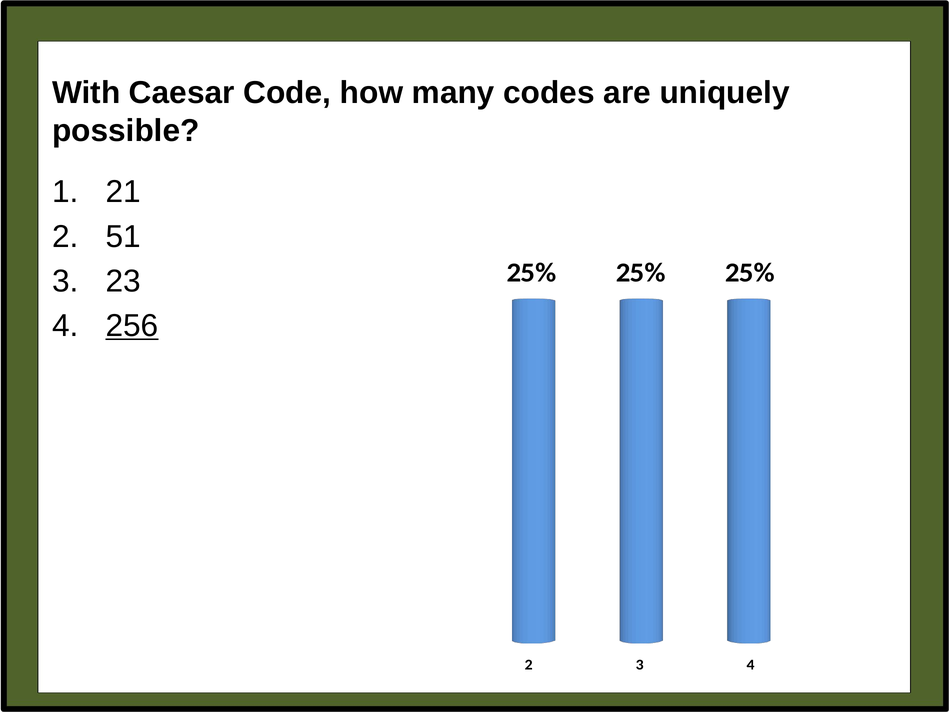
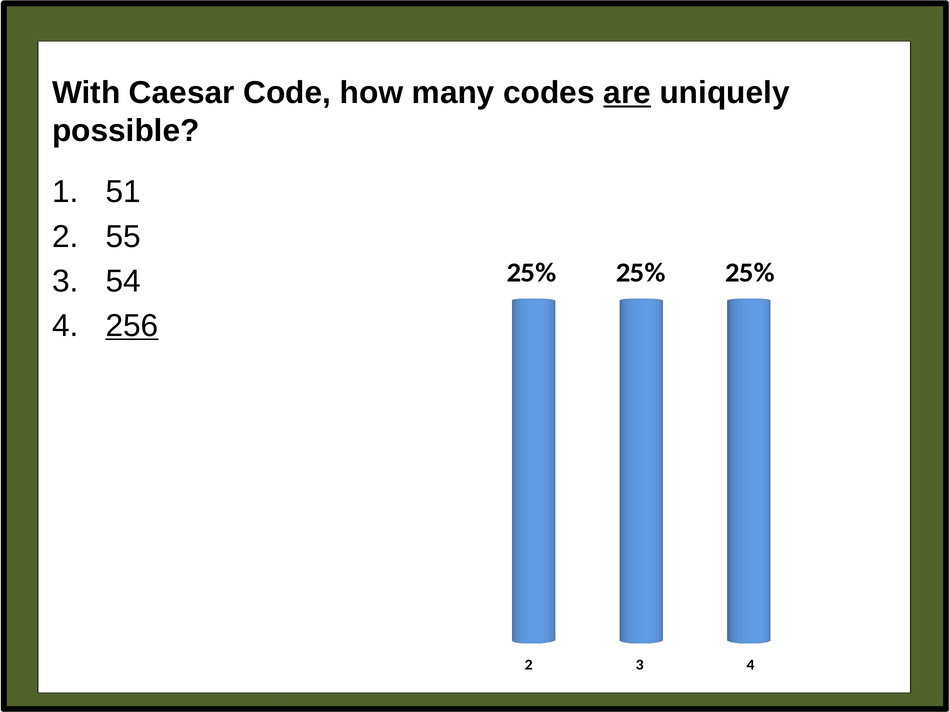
are underline: none -> present
21: 21 -> 51
51: 51 -> 55
23: 23 -> 54
